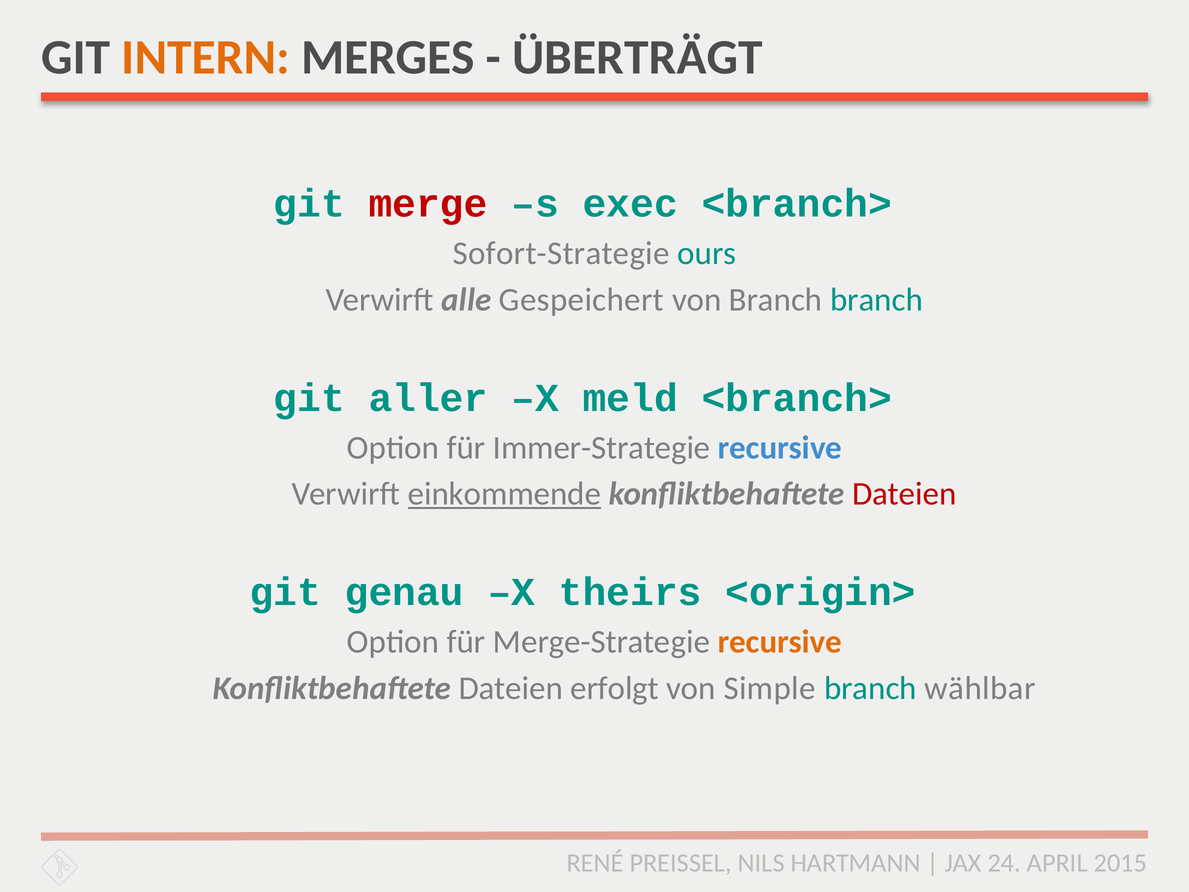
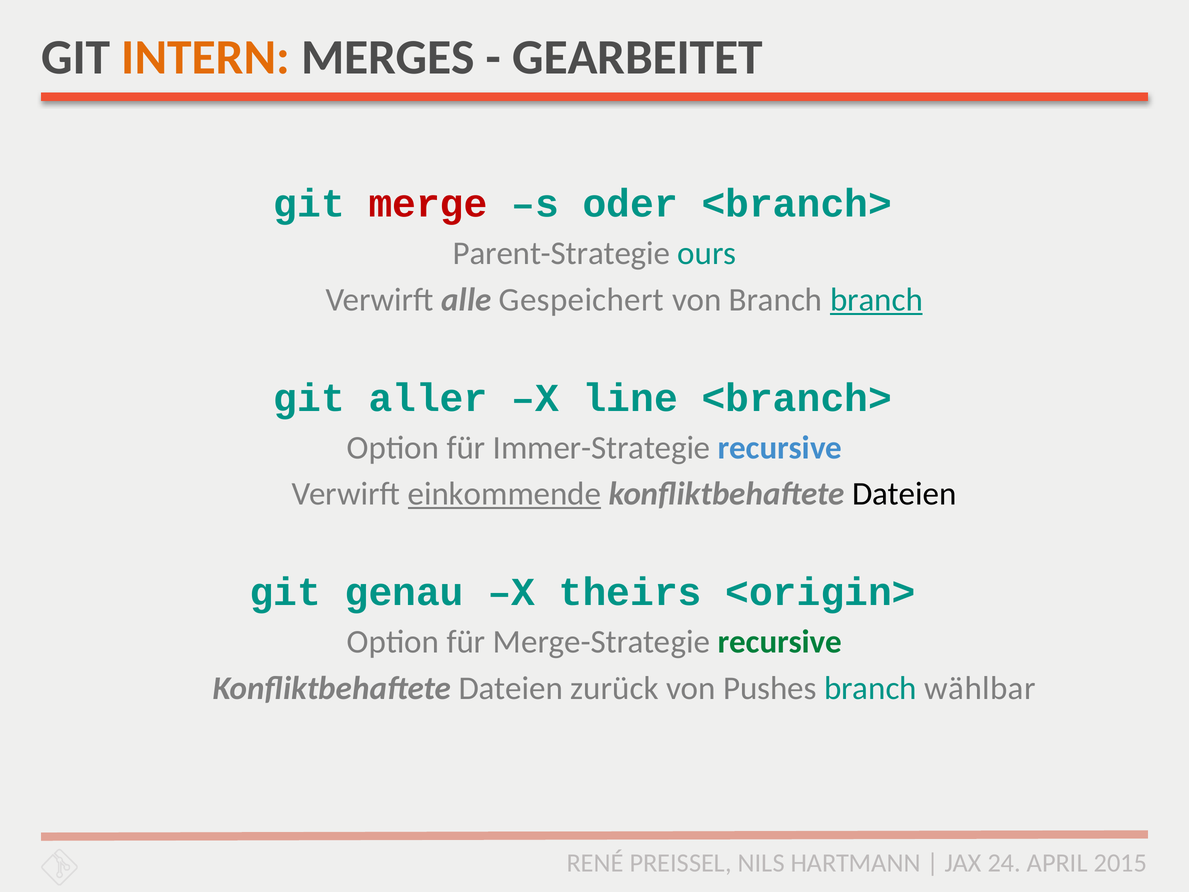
ÜBERTRÄGT: ÜBERTRÄGT -> GEARBEITET
exec: exec -> oder
Sofort-Strategie: Sofort-Strategie -> Parent-Strategie
branch at (876, 300) underline: none -> present
meld: meld -> line
Dateien at (904, 494) colour: red -> black
recursive at (780, 642) colour: orange -> green
erfolgt: erfolgt -> zurück
Simple: Simple -> Pushes
